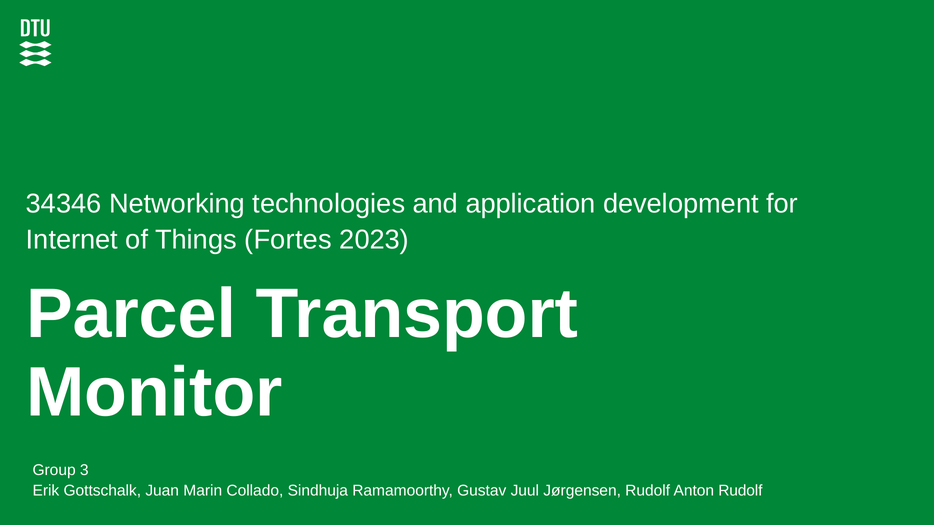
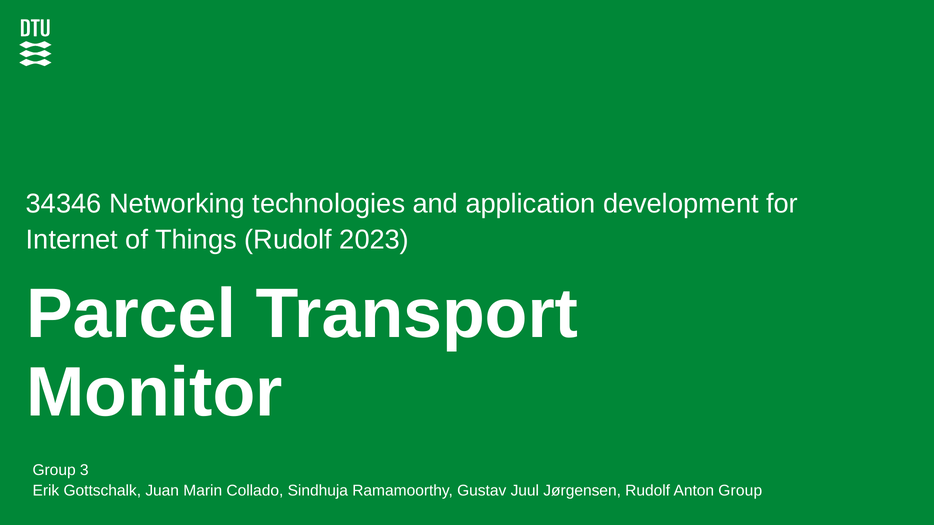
Things Fortes: Fortes -> Rudolf
Anton Rudolf: Rudolf -> Group
